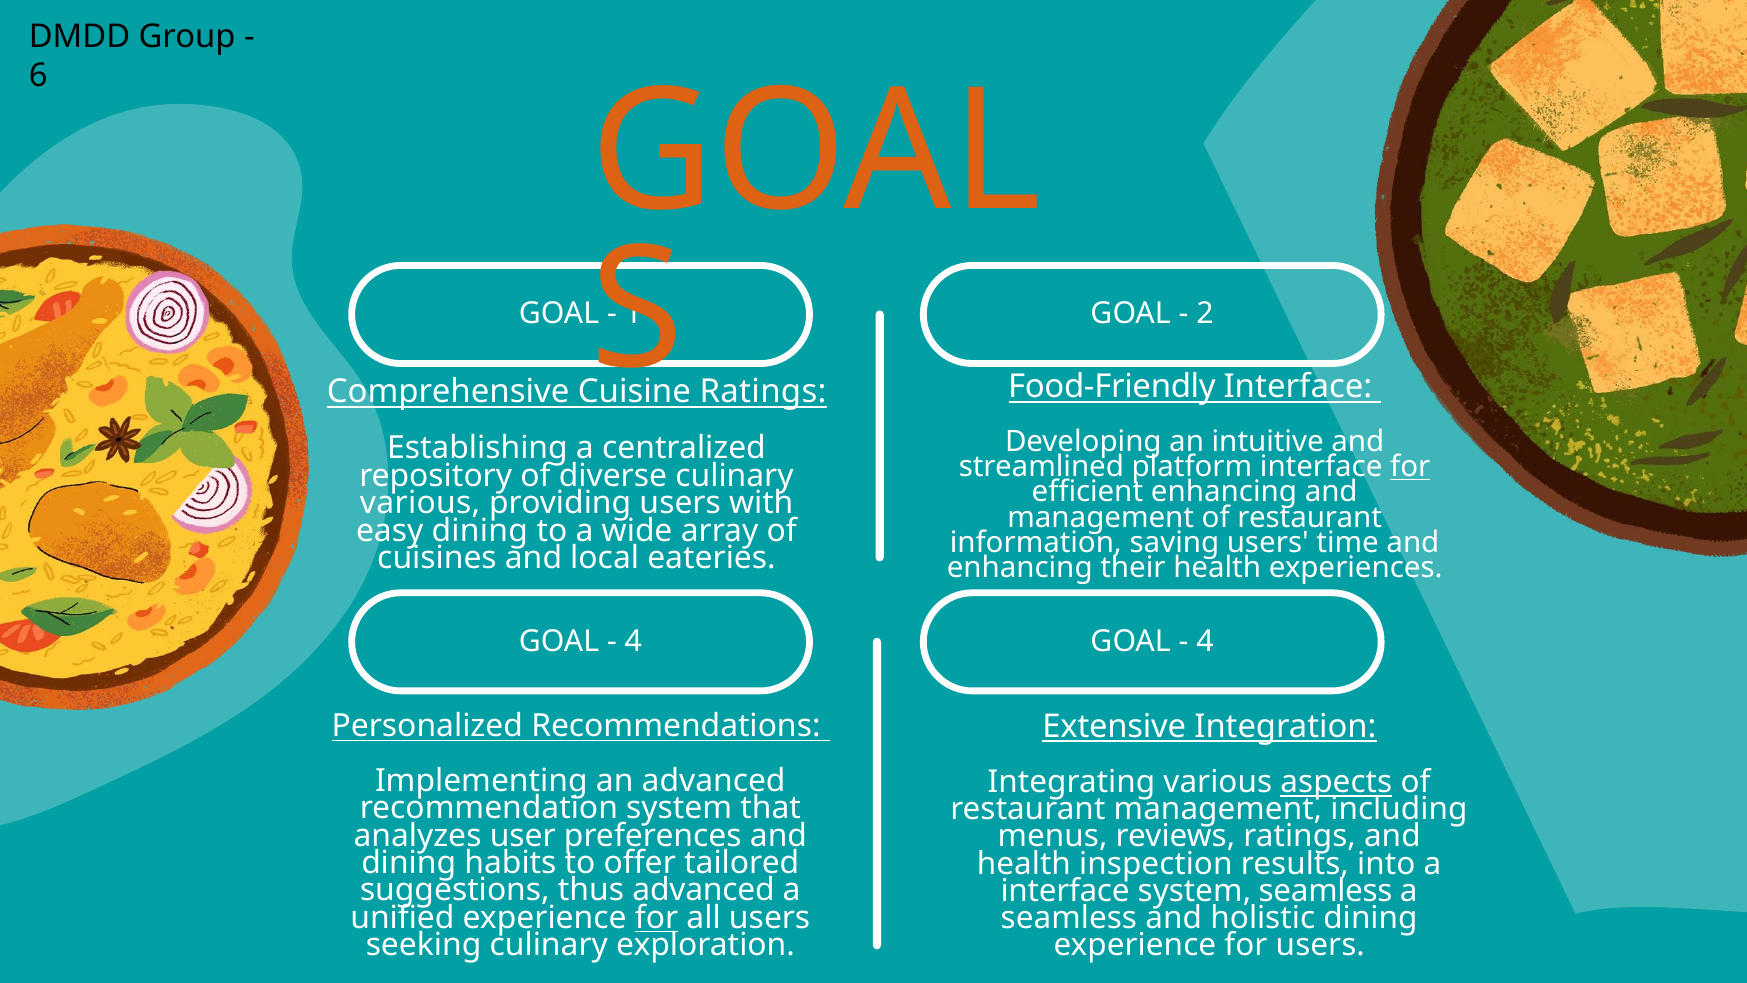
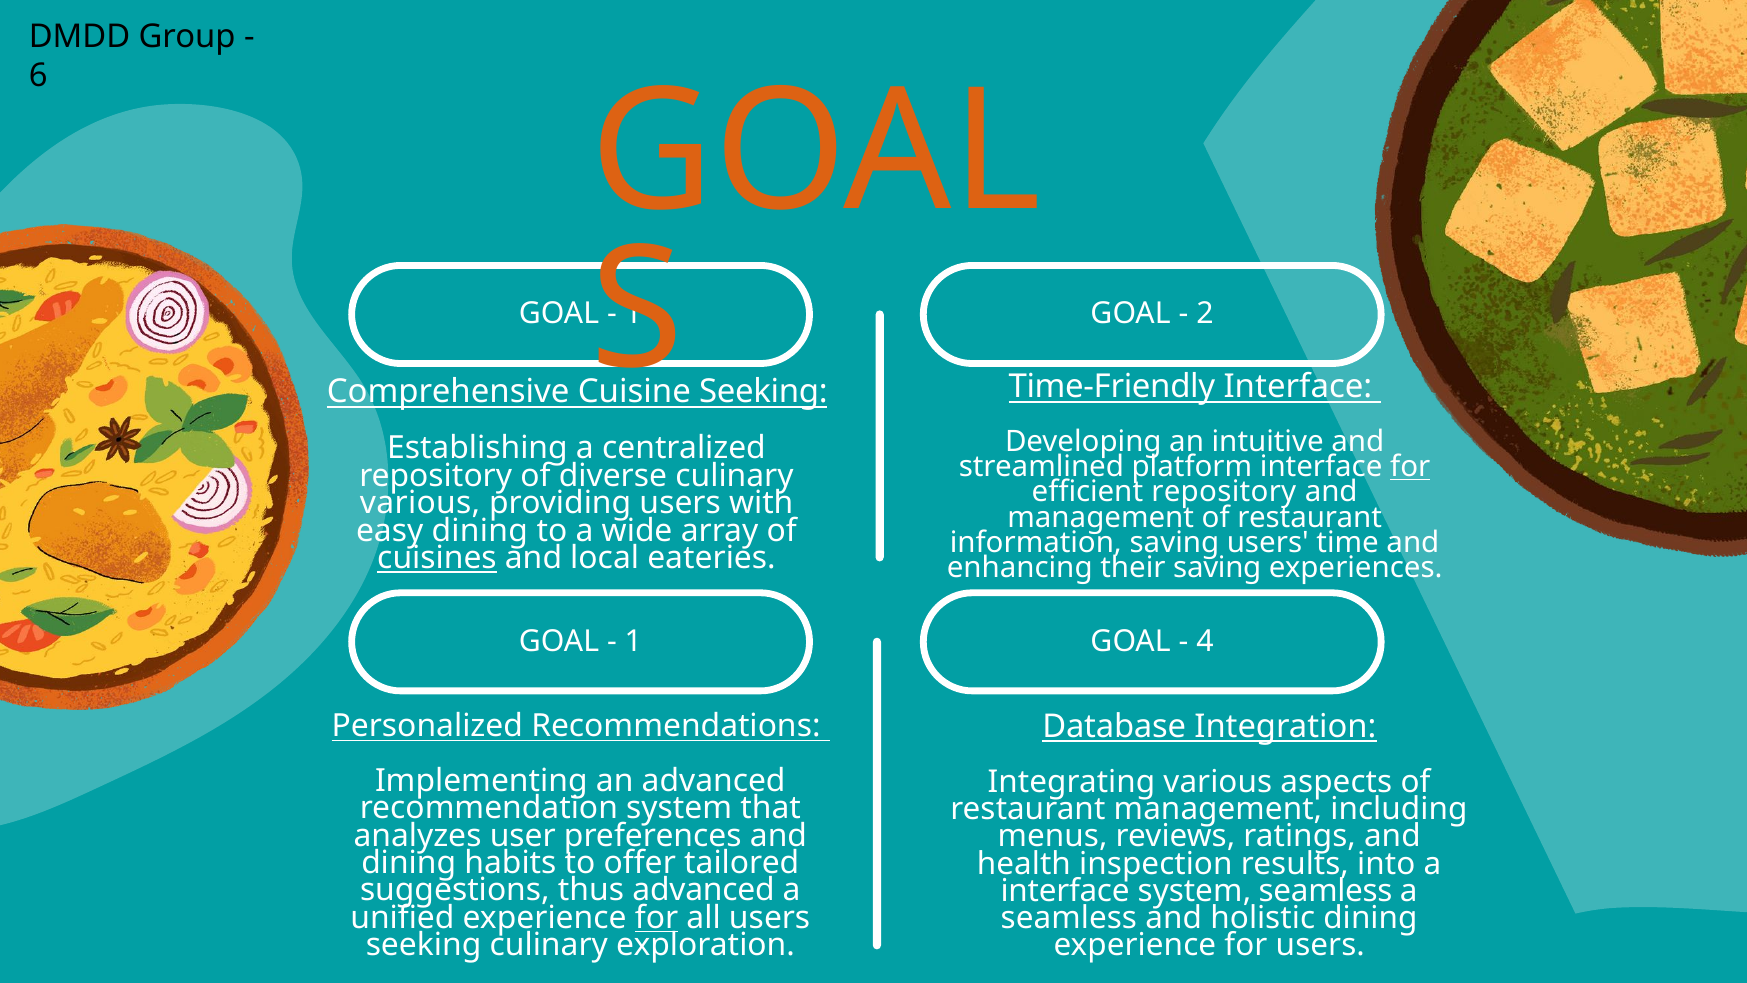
Food-Friendly: Food-Friendly -> Time-Friendly
Ratings at (763, 392): Ratings -> Seeking
efficient enhancing: enhancing -> repository
cuisines underline: none -> present
their health: health -> saving
4 at (633, 641): 4 -> 1
Extensive: Extensive -> Database
aspects underline: present -> none
